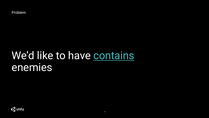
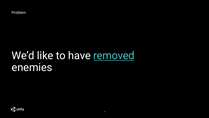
contains: contains -> removed
